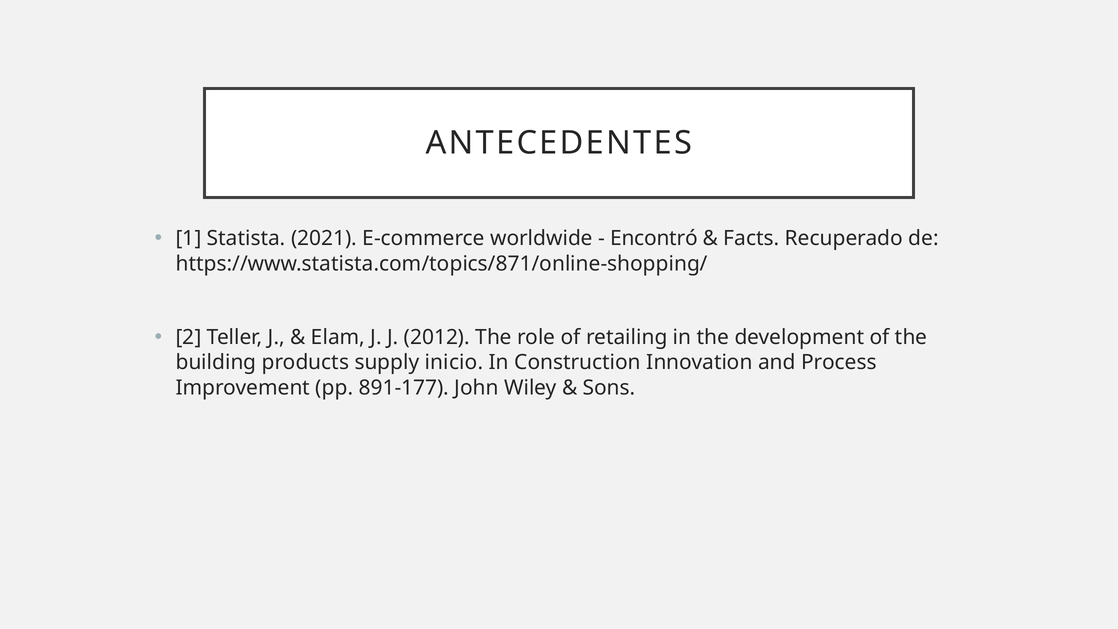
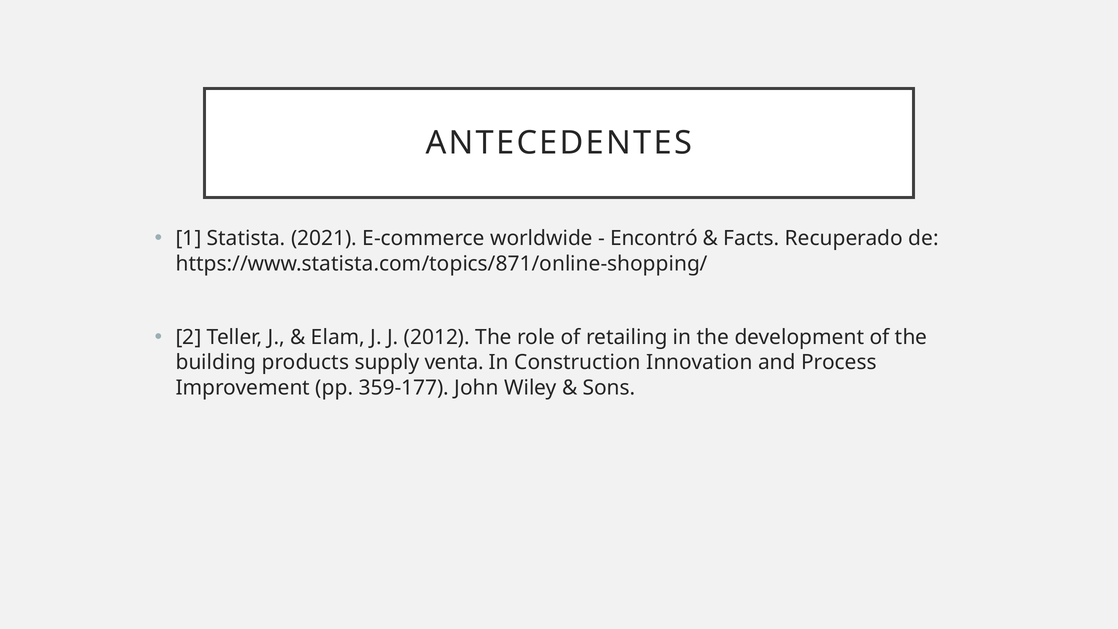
inicio: inicio -> venta
891-177: 891-177 -> 359-177
